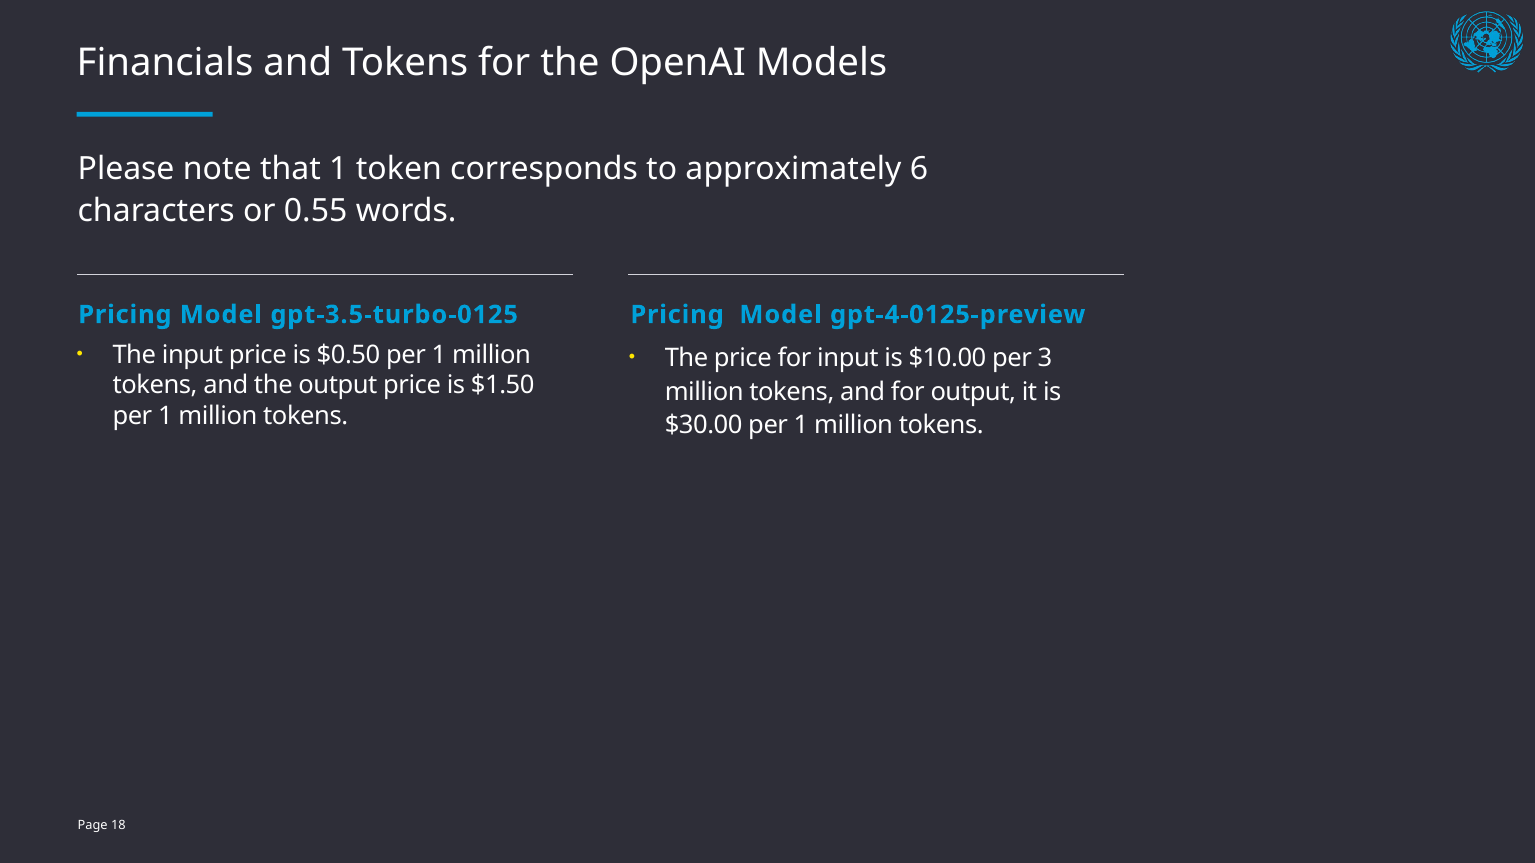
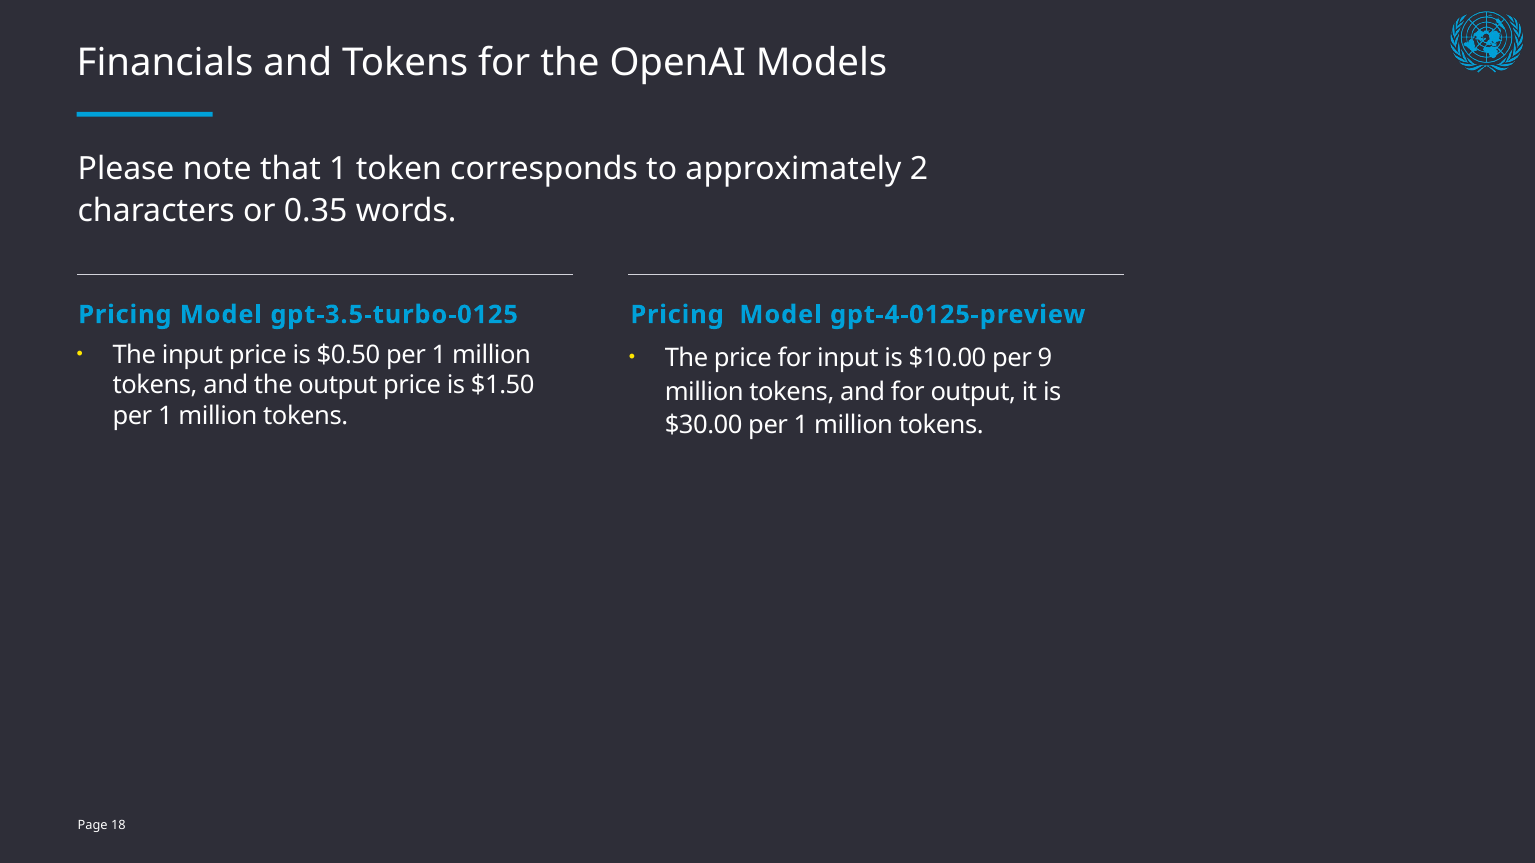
6: 6 -> 2
0.55: 0.55 -> 0.35
3: 3 -> 9
